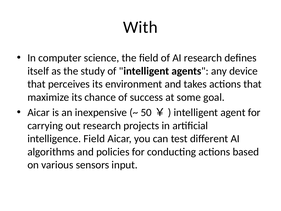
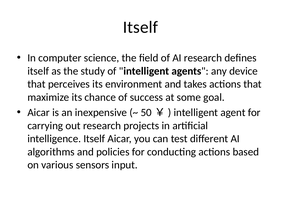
With at (140, 27): With -> Itself
intelligence Field: Field -> Itself
